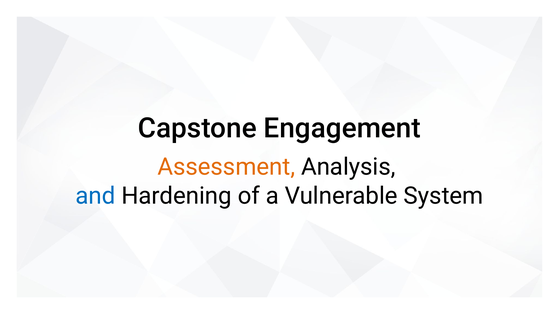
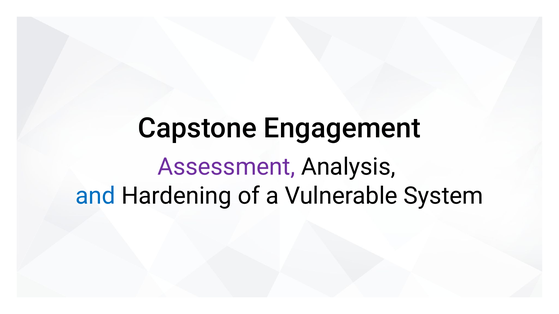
Assessment colour: orange -> purple
